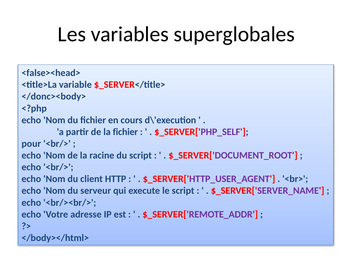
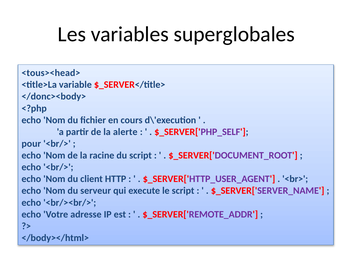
<false><head>: <false><head> -> <tous><head>
la fichier: fichier -> alerte
